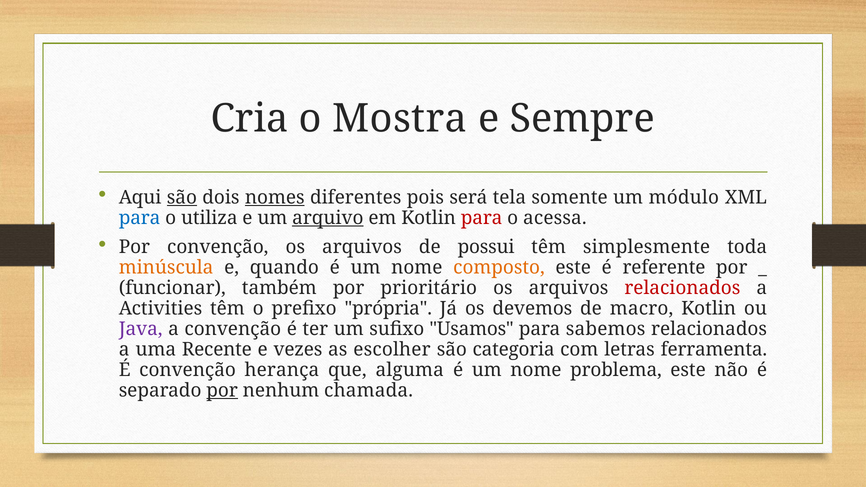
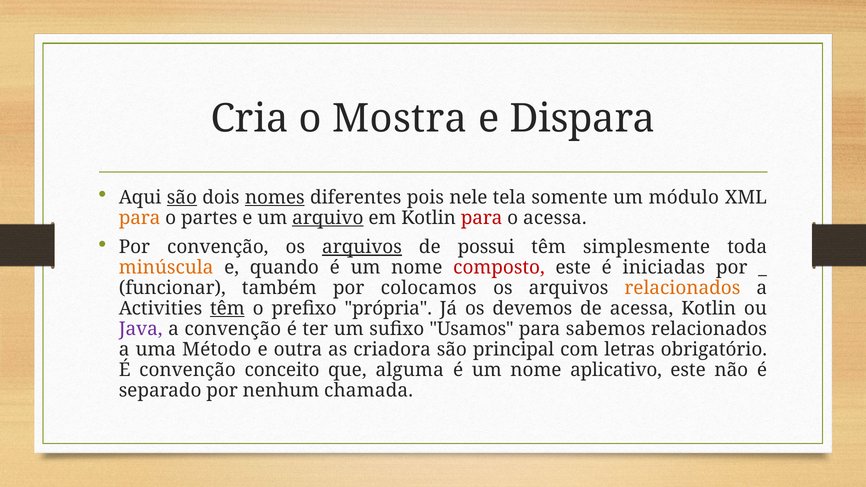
Sempre: Sempre -> Dispara
será: será -> nele
para at (140, 218) colour: blue -> orange
utiliza: utiliza -> partes
arquivos at (362, 247) underline: none -> present
composto colour: orange -> red
referente: referente -> iniciadas
prioritário: prioritário -> colocamos
relacionados at (682, 288) colour: red -> orange
têm at (227, 309) underline: none -> present
de macro: macro -> acessa
Recente: Recente -> Método
vezes: vezes -> outra
escolher: escolher -> criadora
categoria: categoria -> principal
ferramenta: ferramenta -> obrigatório
herança: herança -> conceito
problema: problema -> aplicativo
por at (222, 390) underline: present -> none
